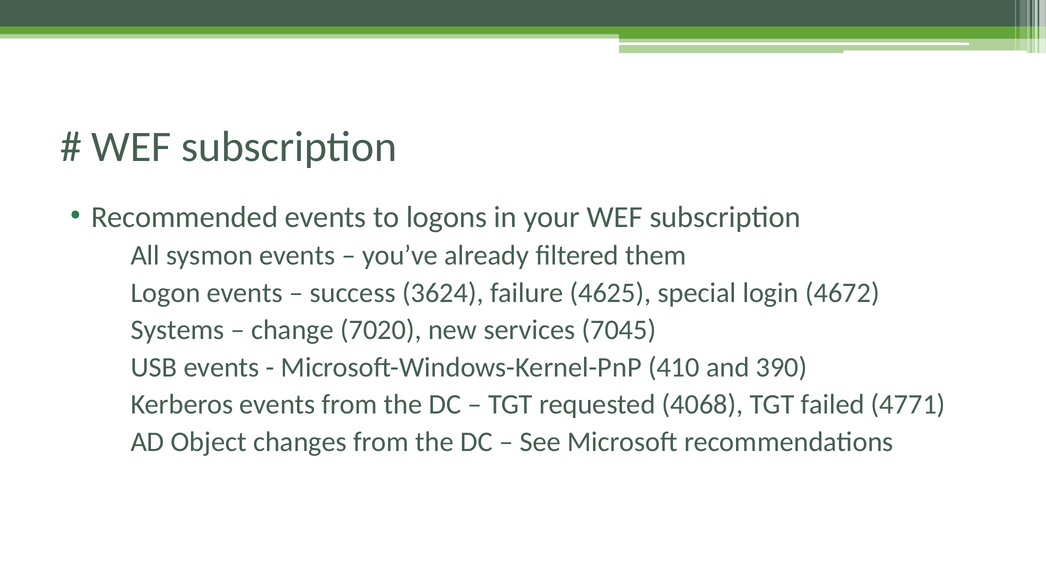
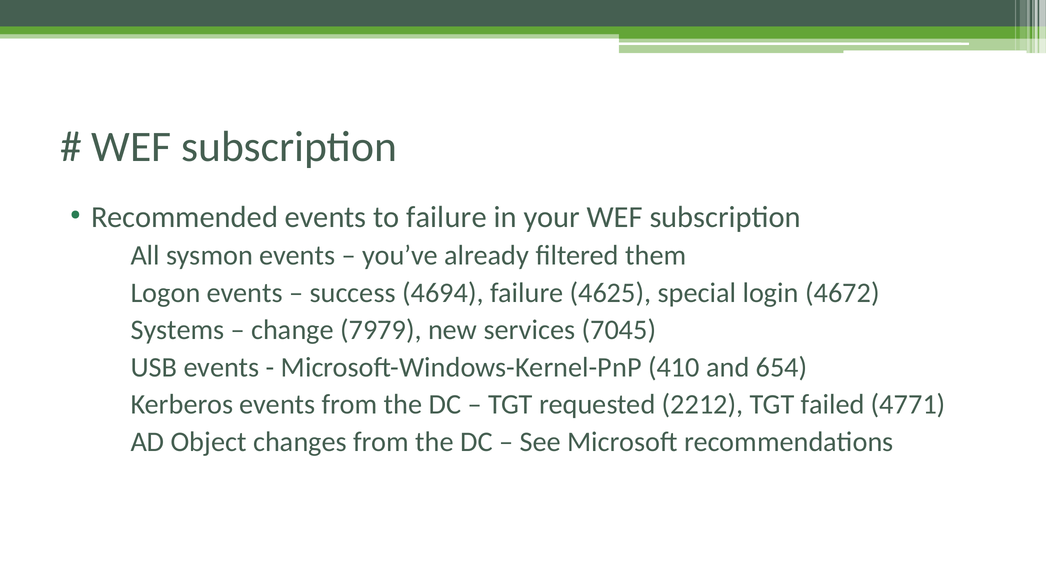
to logons: logons -> failure
3624: 3624 -> 4694
7020: 7020 -> 7979
390: 390 -> 654
4068: 4068 -> 2212
